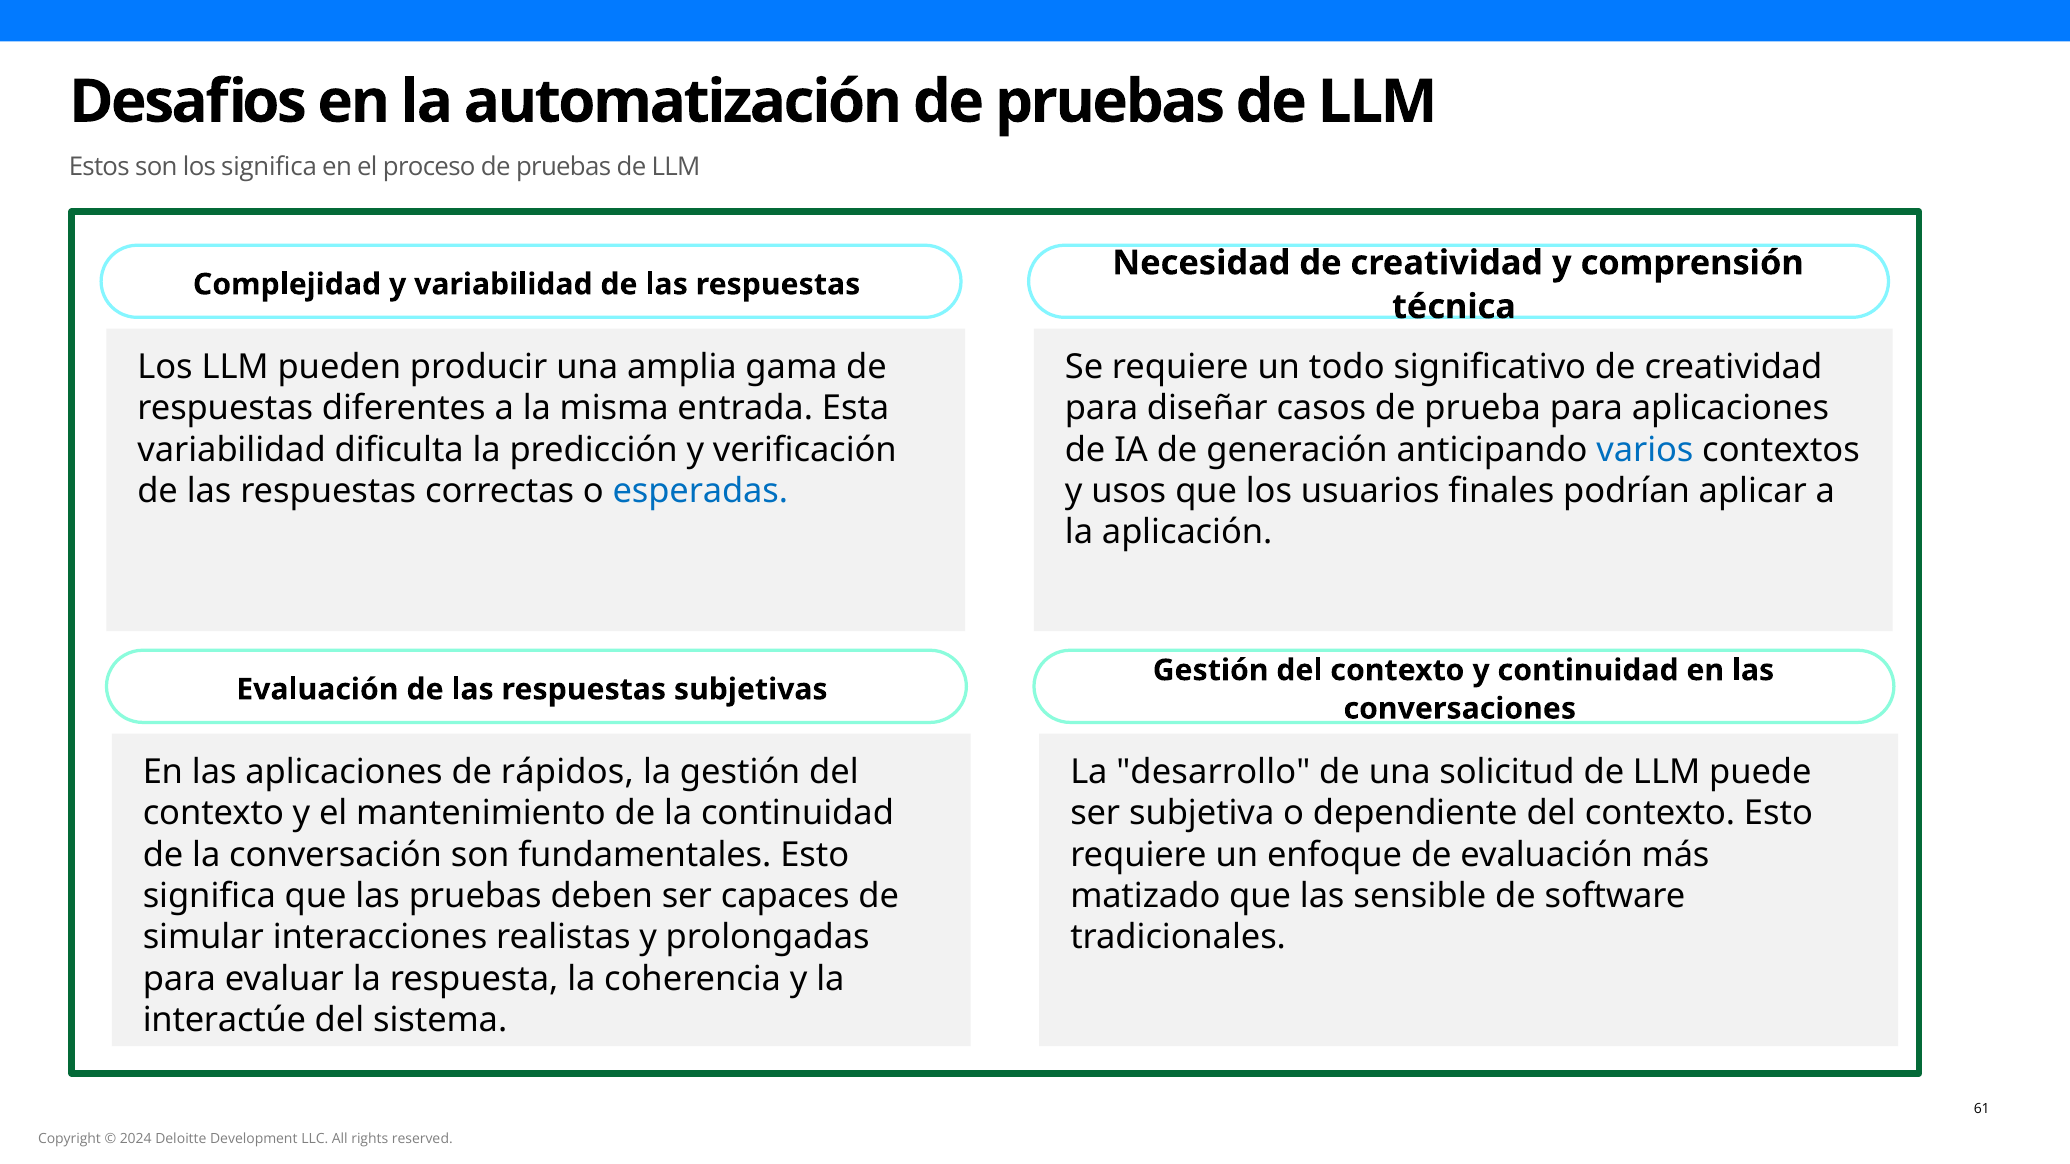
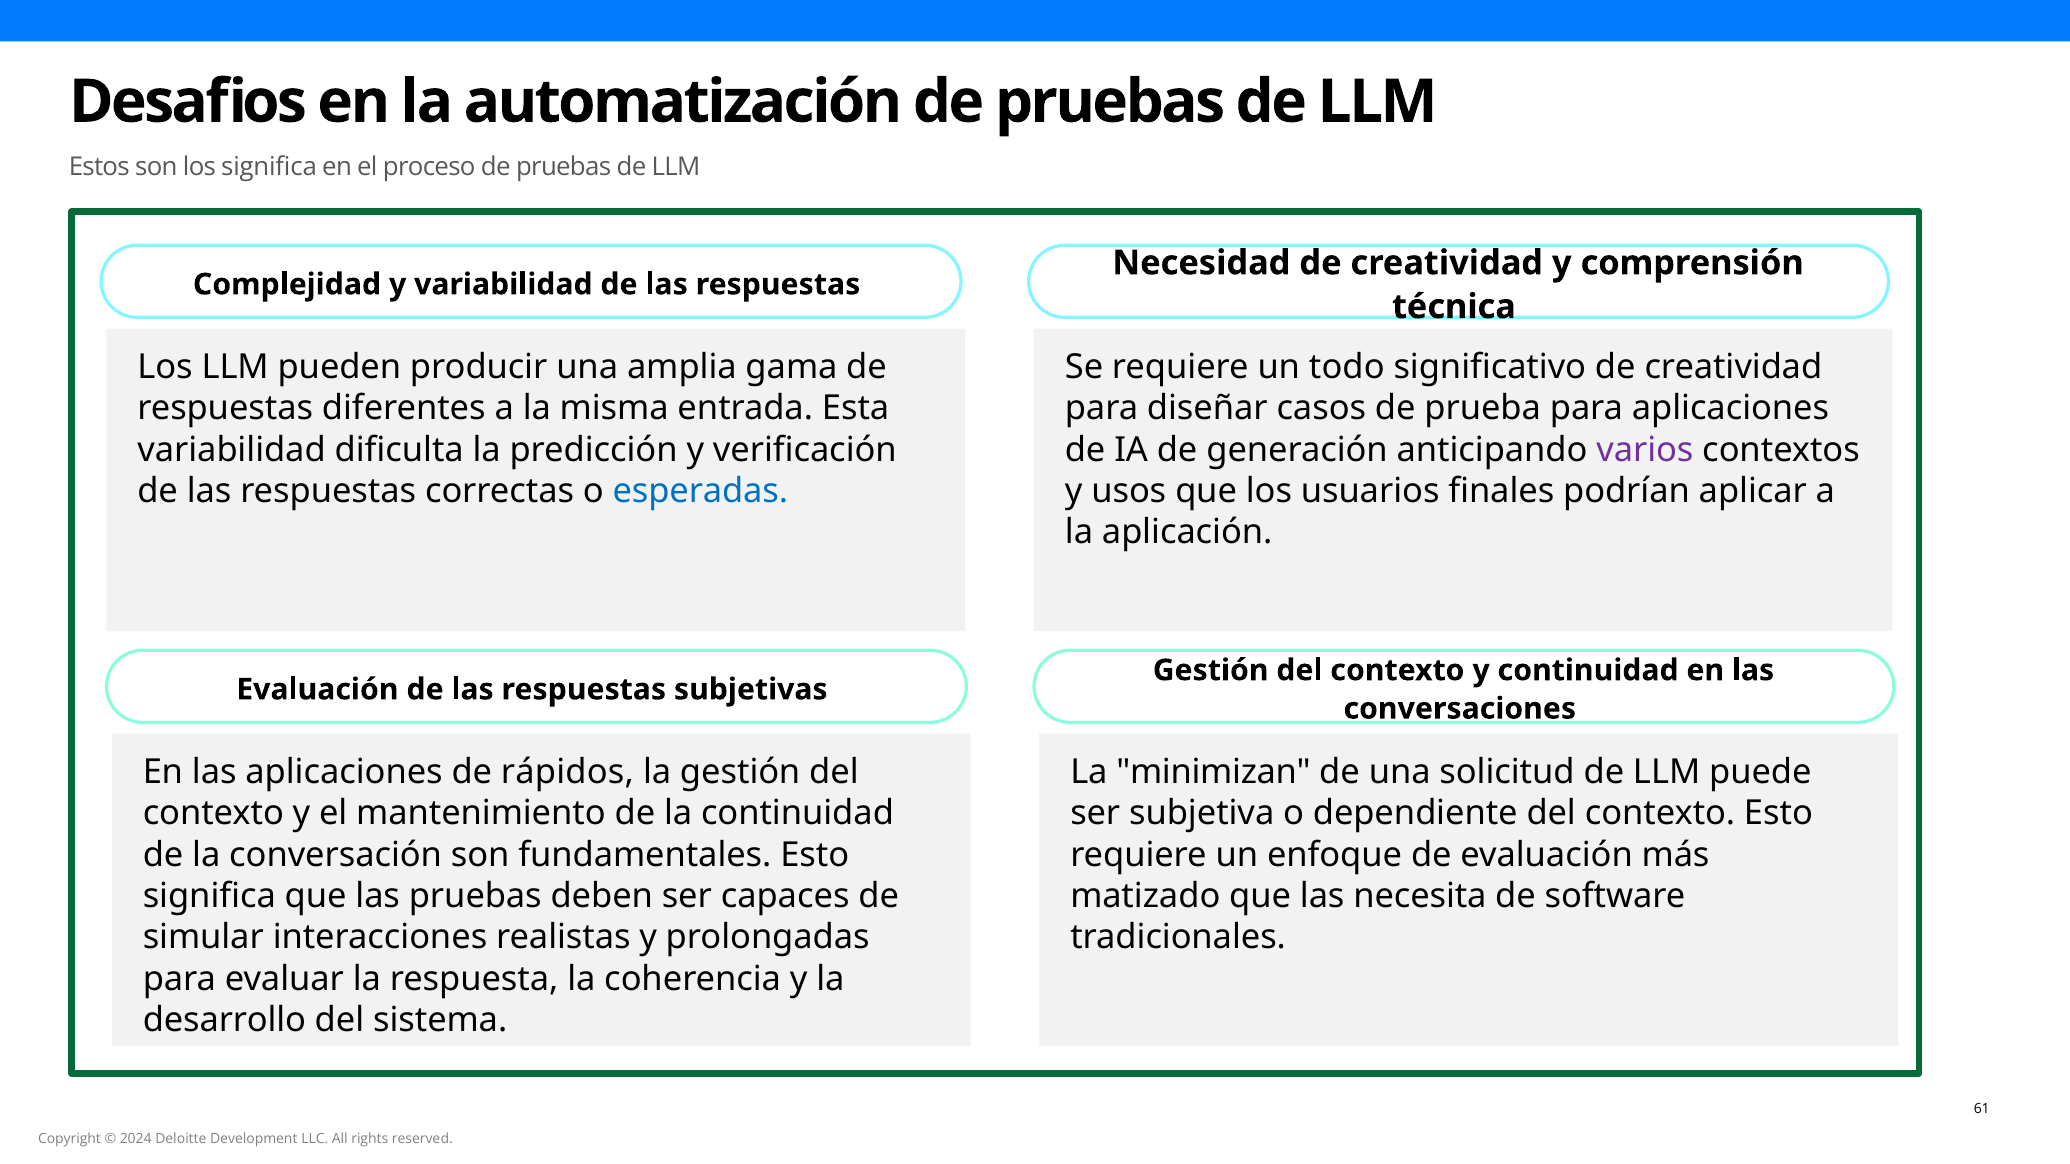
varios colour: blue -> purple
desarrollo: desarrollo -> minimizan
sensible: sensible -> necesita
interactúe: interactúe -> desarrollo
